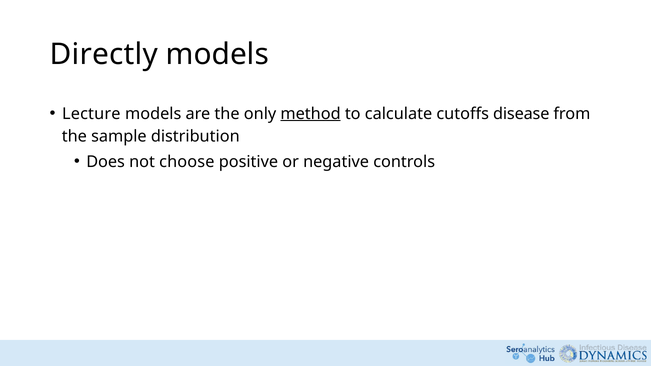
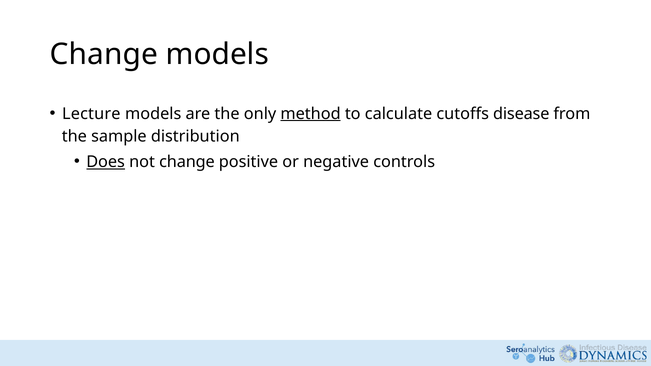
Directly at (104, 55): Directly -> Change
Does underline: none -> present
not choose: choose -> change
